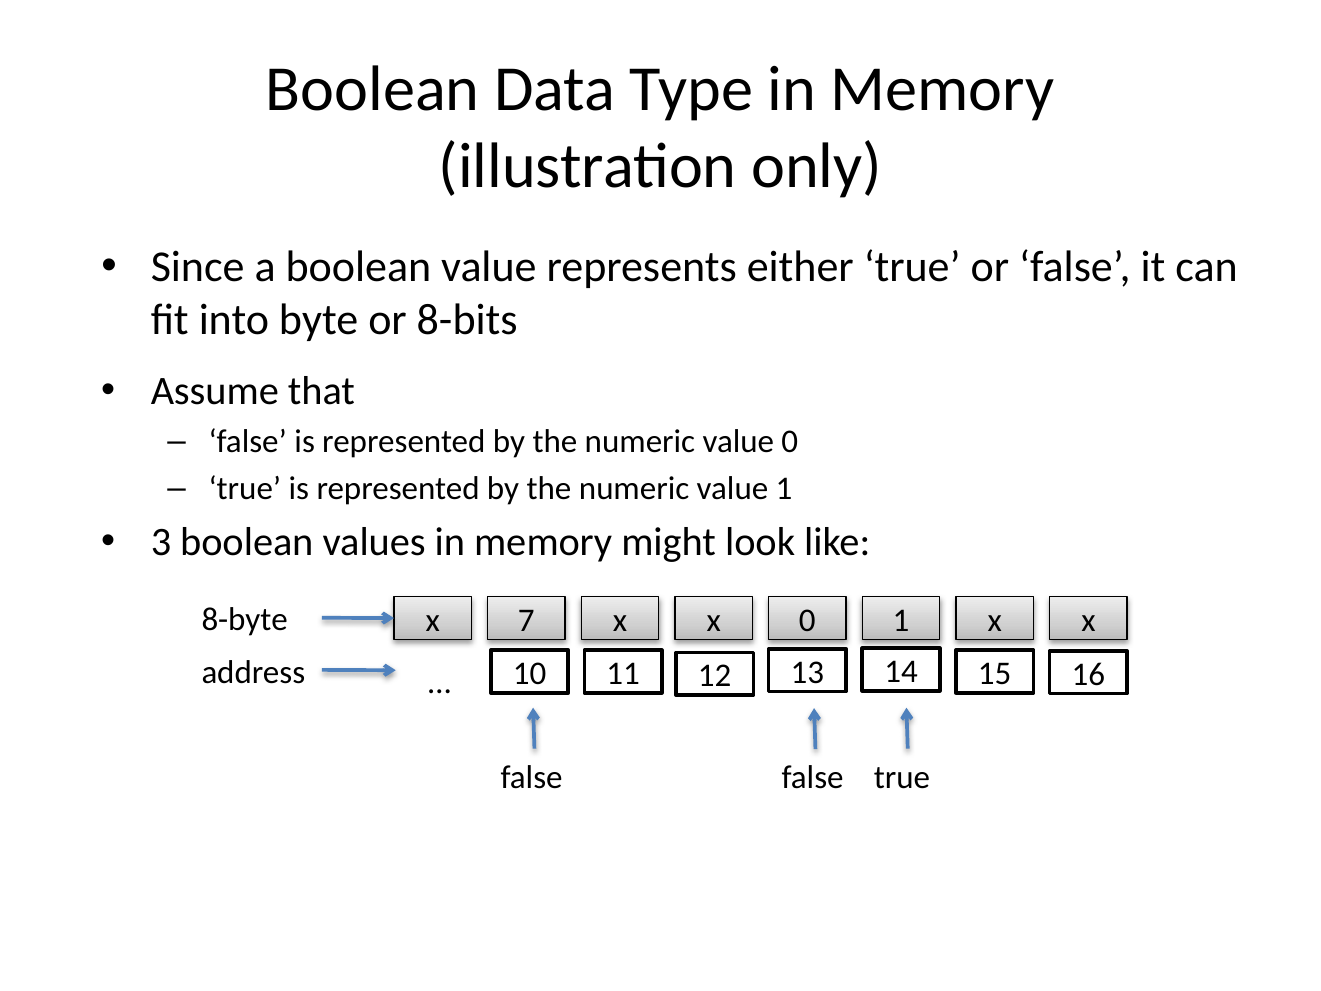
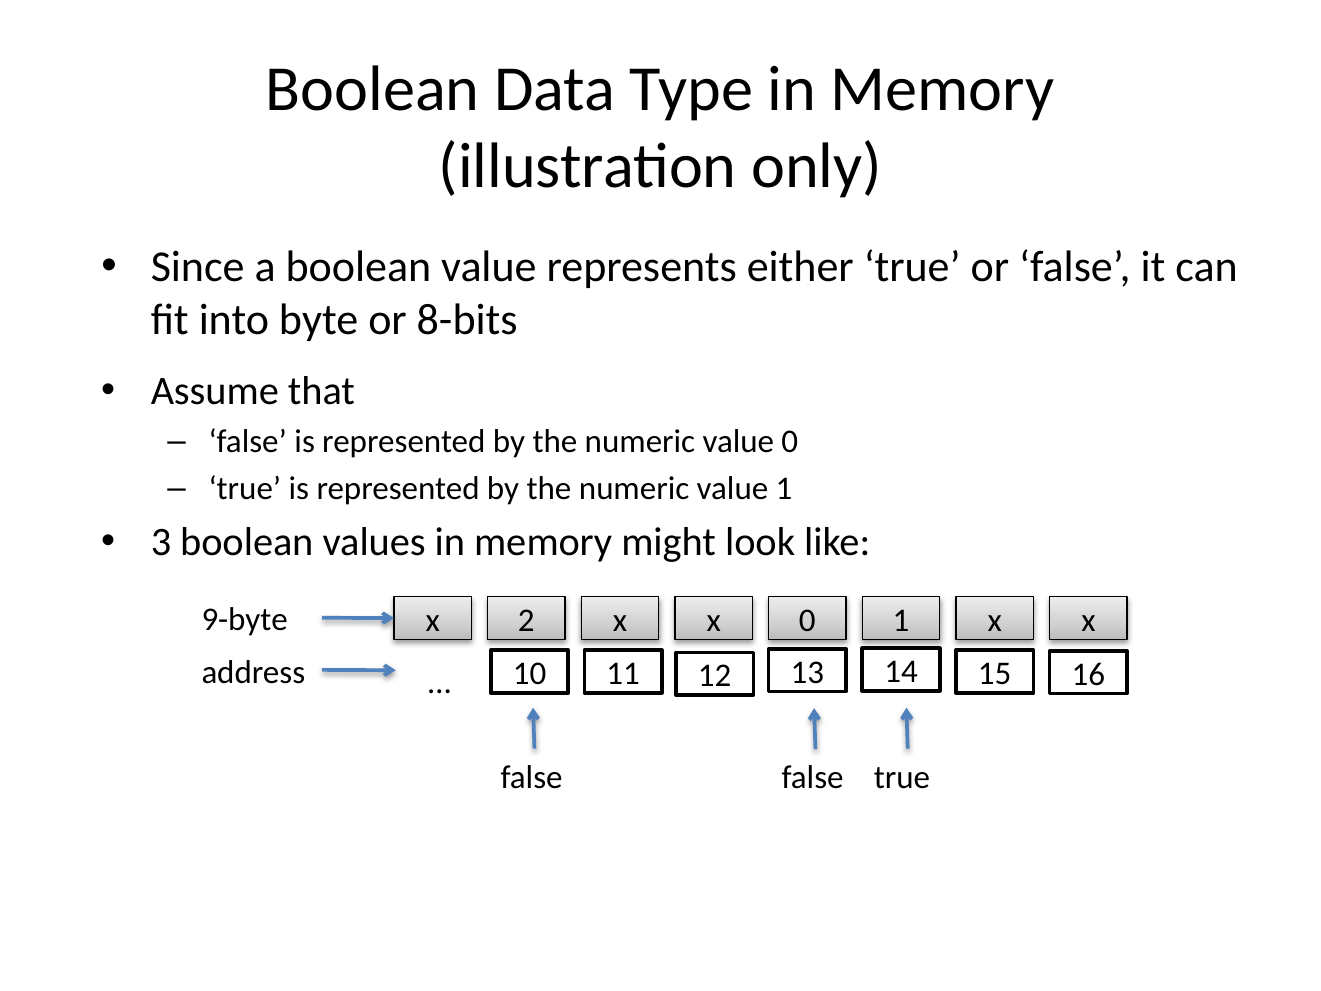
8-byte: 8-byte -> 9-byte
7: 7 -> 2
